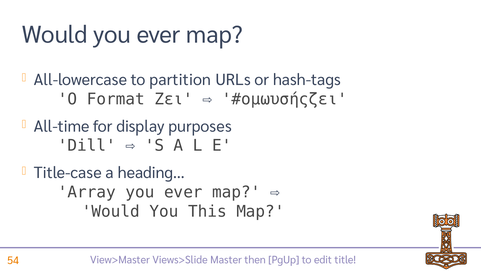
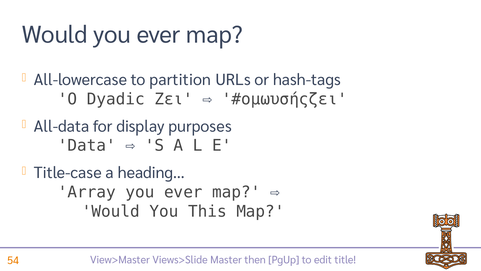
Format: Format -> Dyadic
All-time: All-time -> All-data
Dill: Dill -> Data
